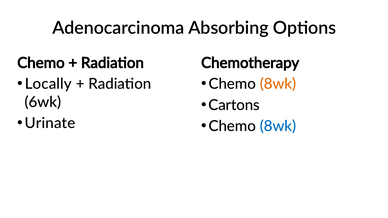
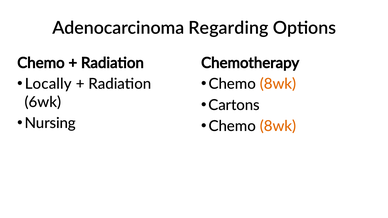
Absorbing: Absorbing -> Regarding
Urinate: Urinate -> Nursing
8wk at (278, 126) colour: blue -> orange
